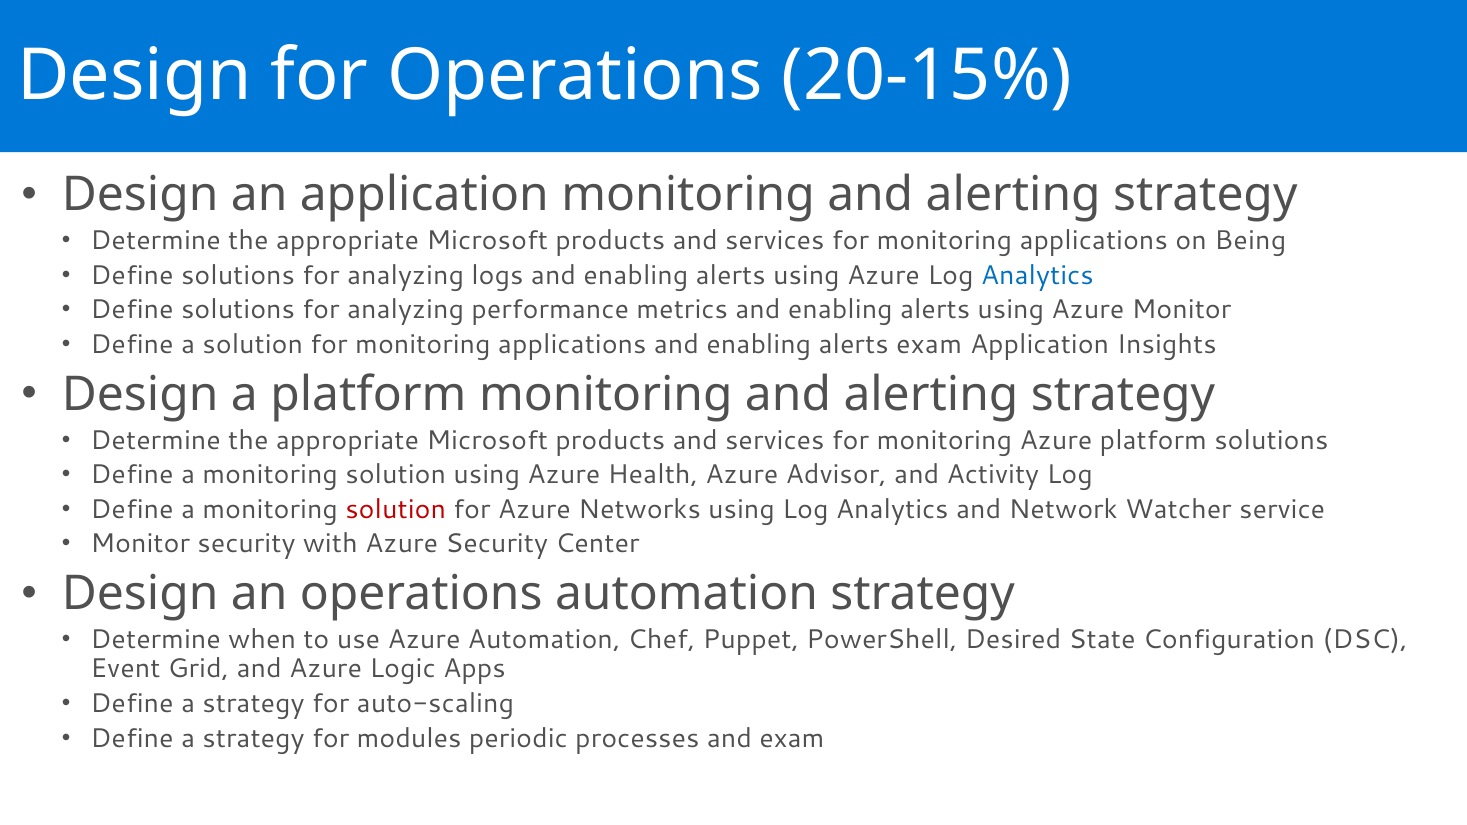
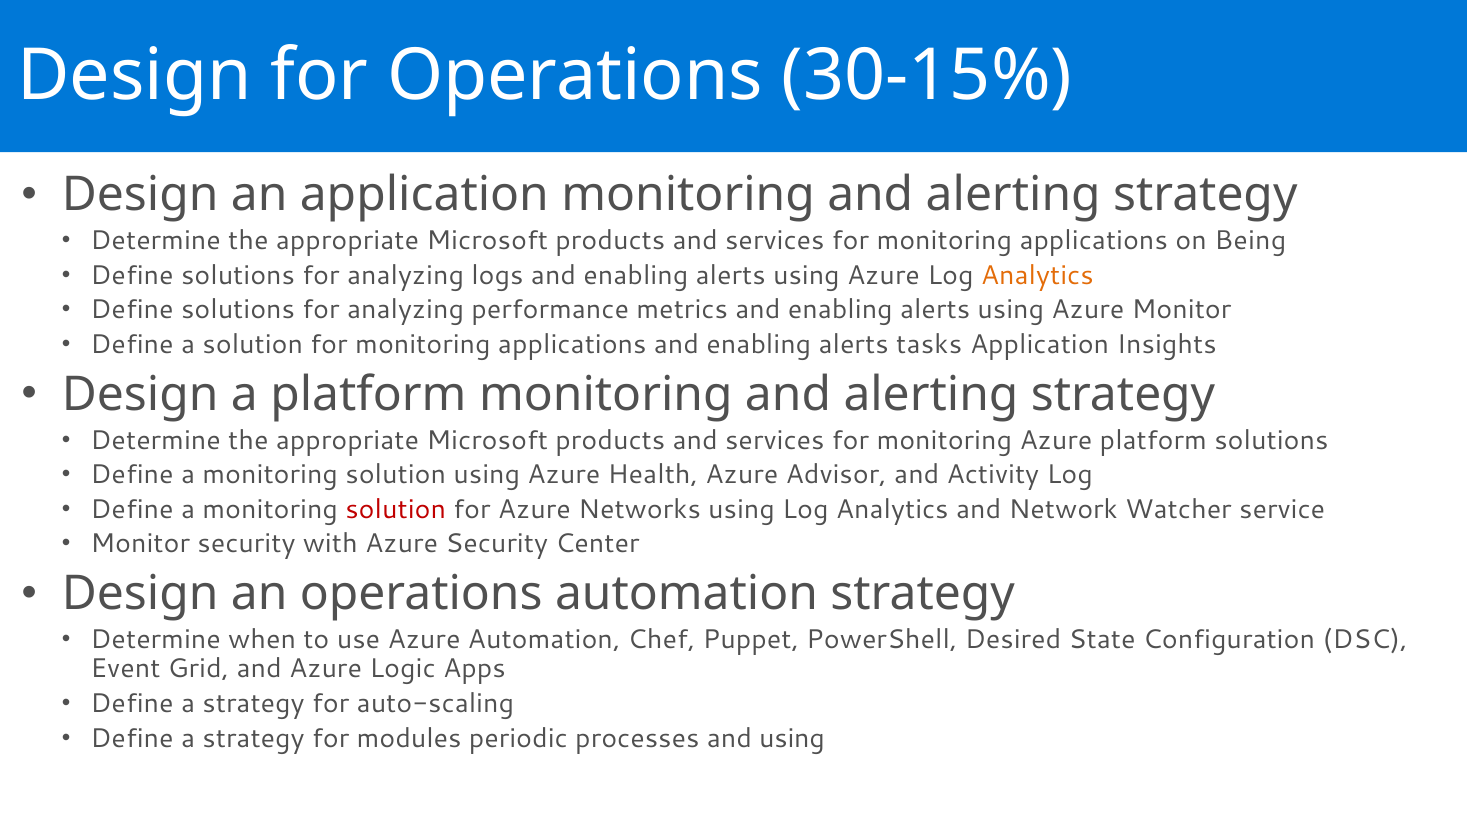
20-15%: 20-15% -> 30-15%
Analytics at (1037, 276) colour: blue -> orange
alerts exam: exam -> tasks
and exam: exam -> using
